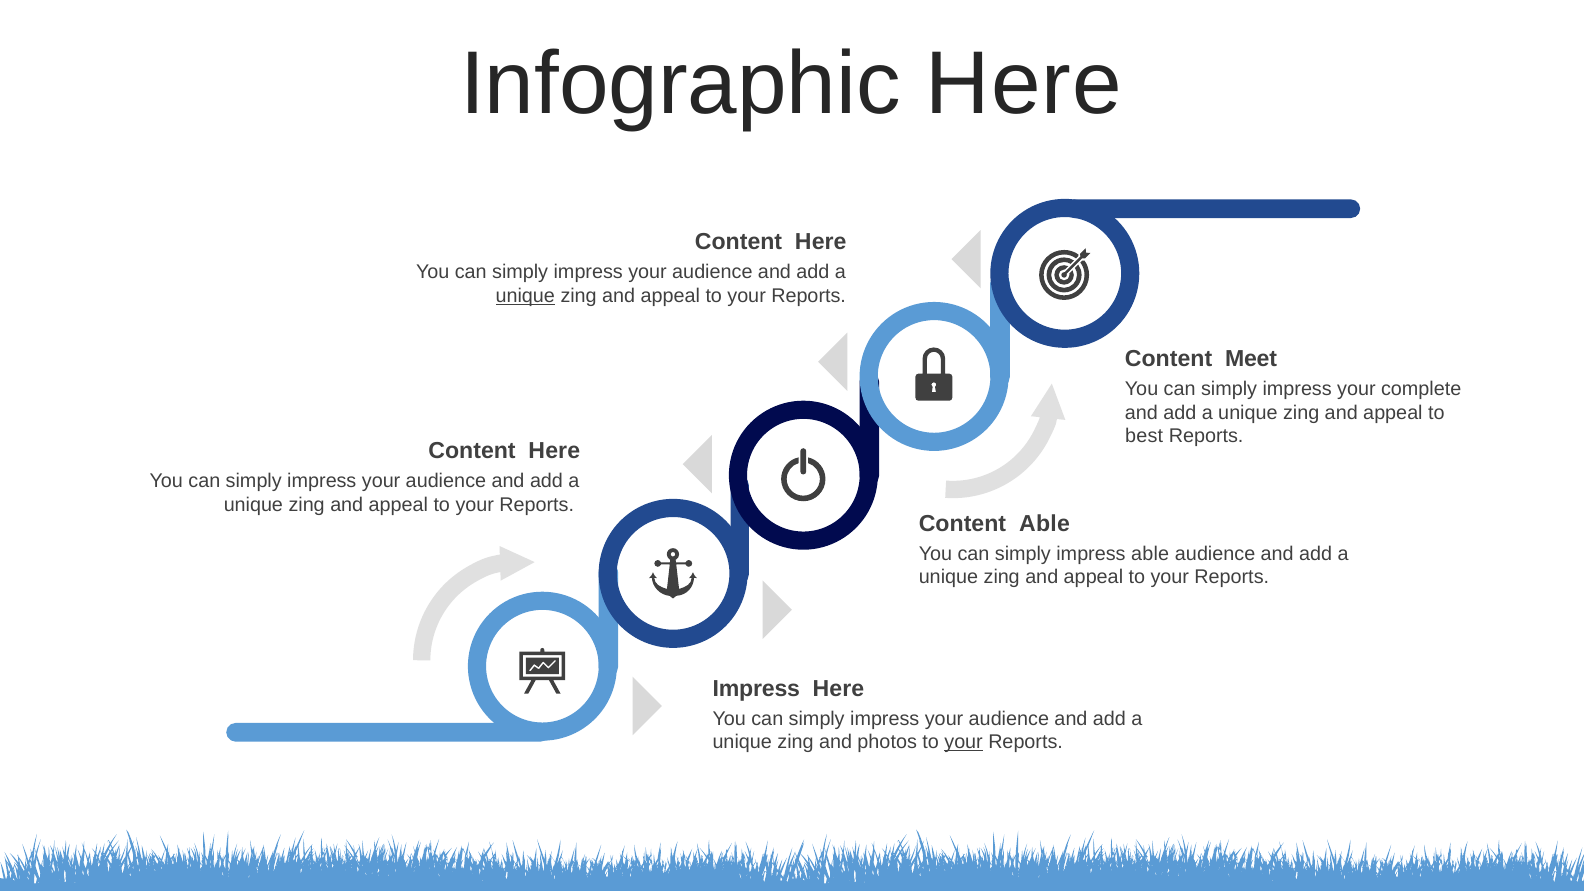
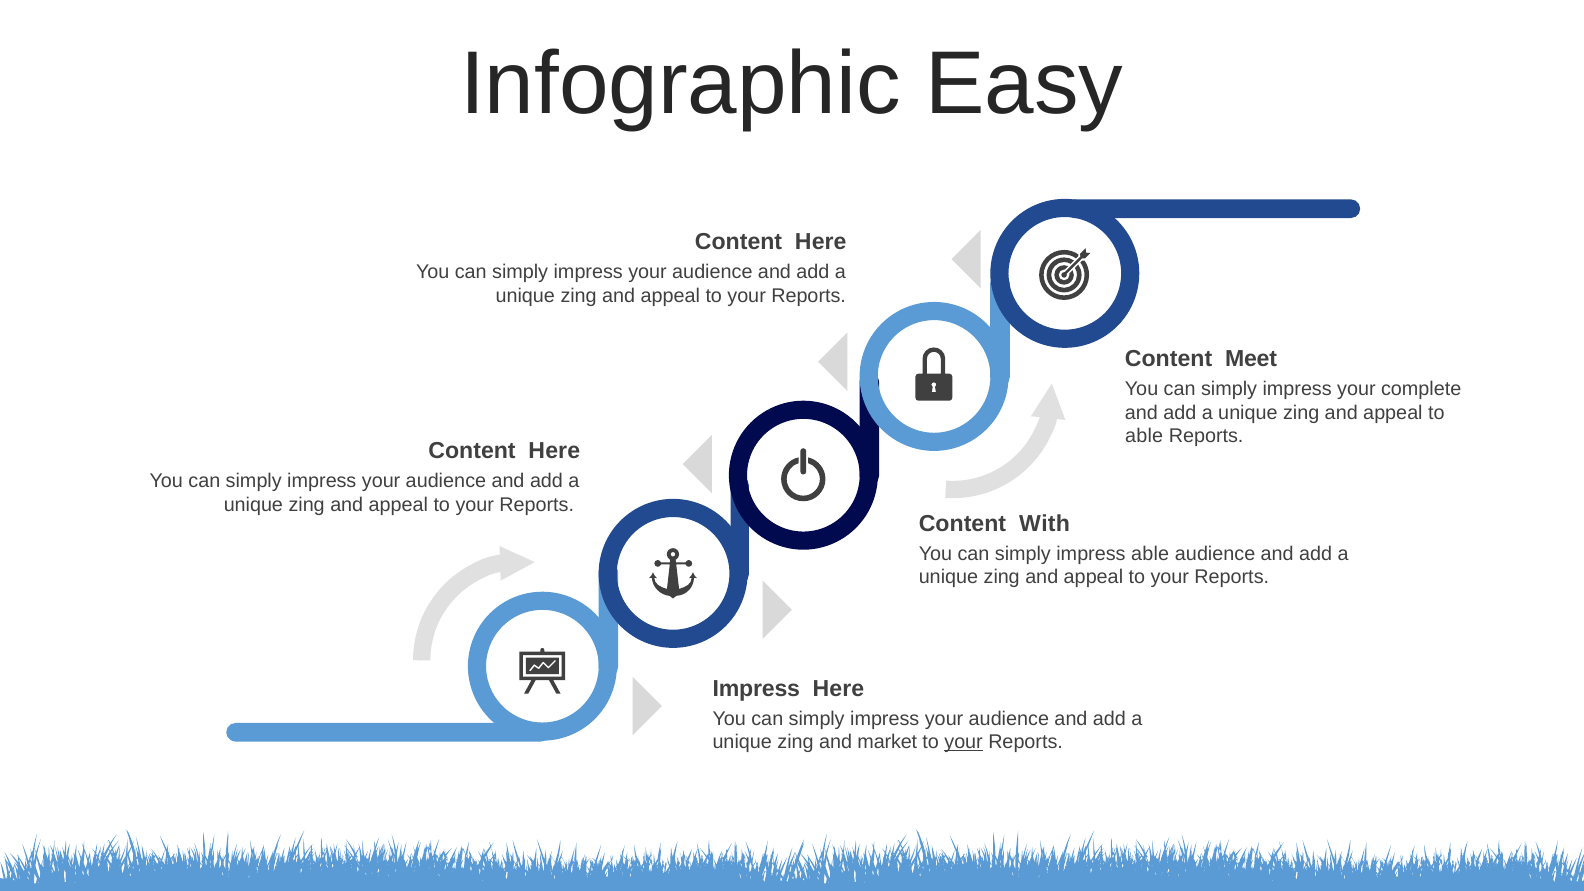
Infographic Here: Here -> Easy
unique at (525, 296) underline: present -> none
best at (1144, 436): best -> able
Content Able: Able -> With
photos: photos -> market
